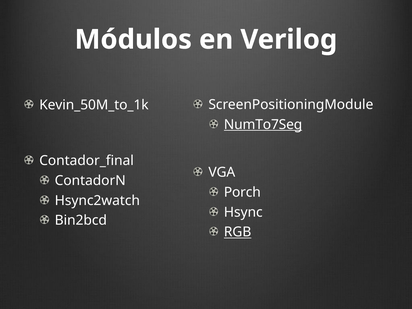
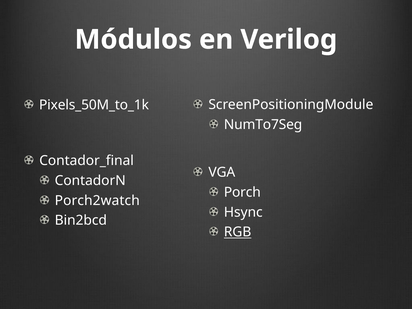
Kevin_50M_to_1k: Kevin_50M_to_1k -> Pixels_50M_to_1k
NumTo7Seg underline: present -> none
Hsync2watch: Hsync2watch -> Porch2watch
